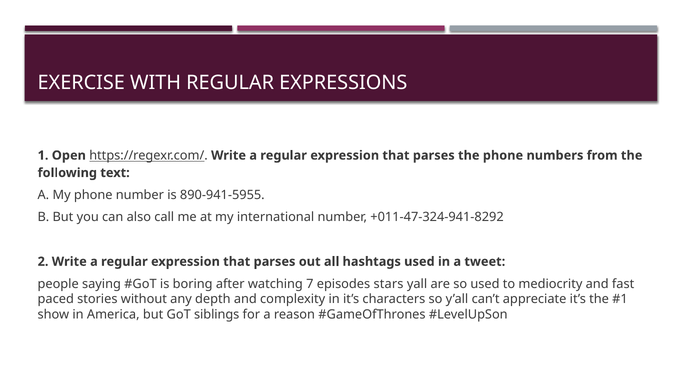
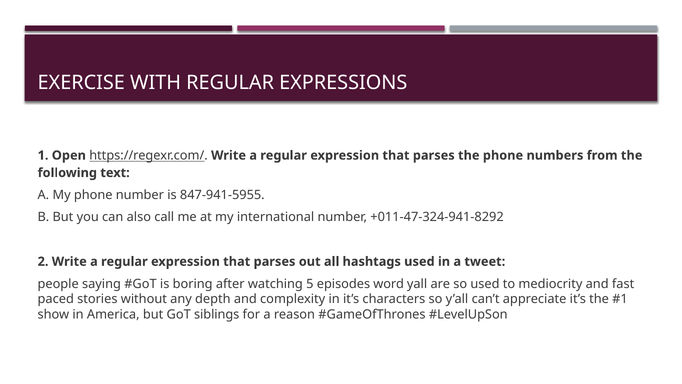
890-941-5955: 890-941-5955 -> 847-941-5955
7: 7 -> 5
stars: stars -> word
